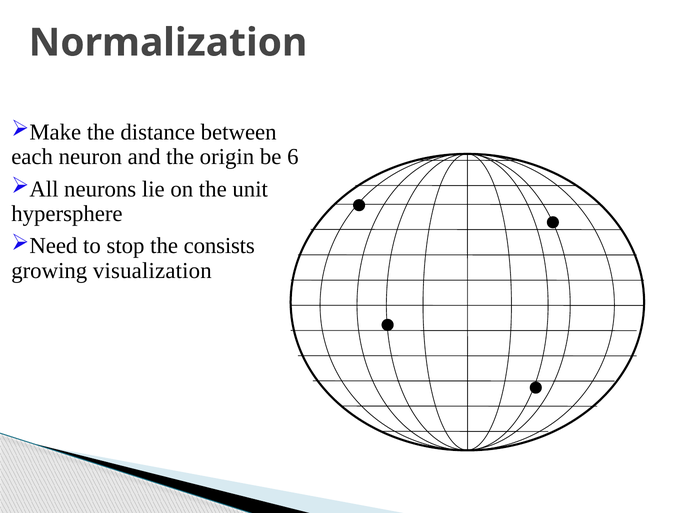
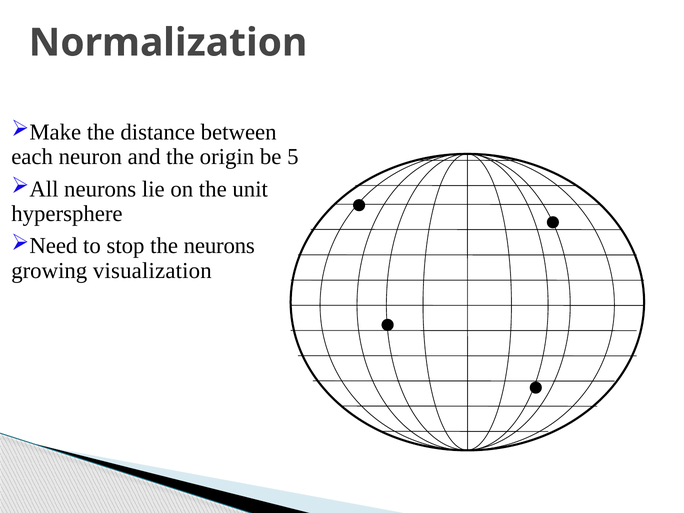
6: 6 -> 5
the consists: consists -> neurons
